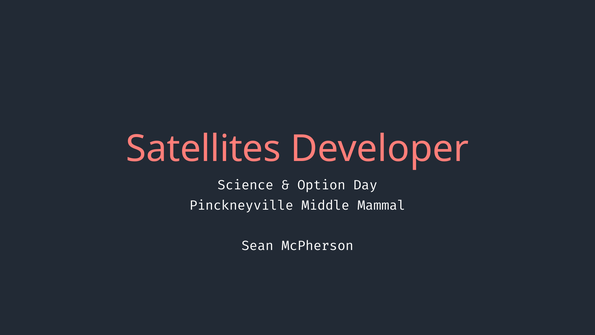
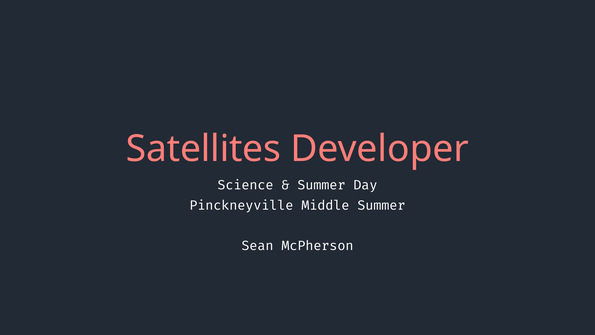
Option at (321, 185): Option -> Summer
Middle Mammal: Mammal -> Summer
